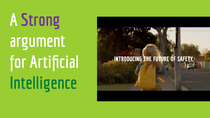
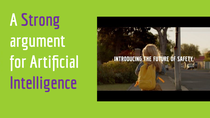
Intelligence colour: green -> purple
